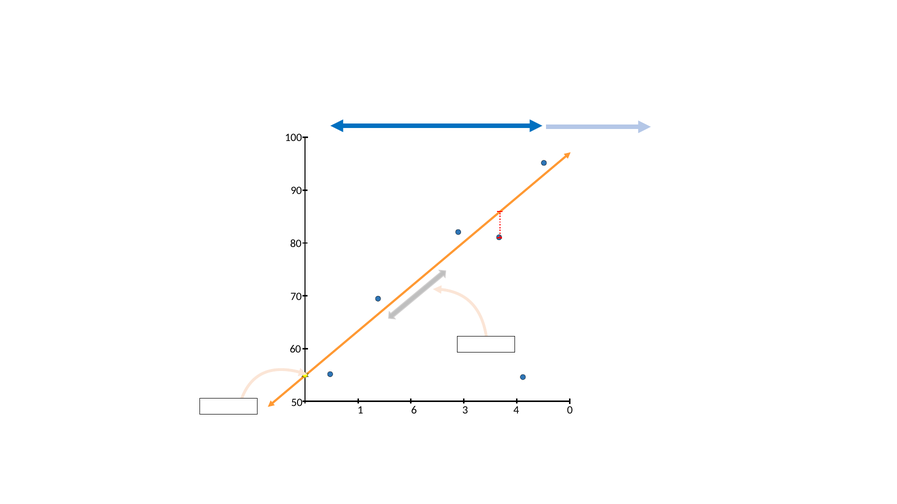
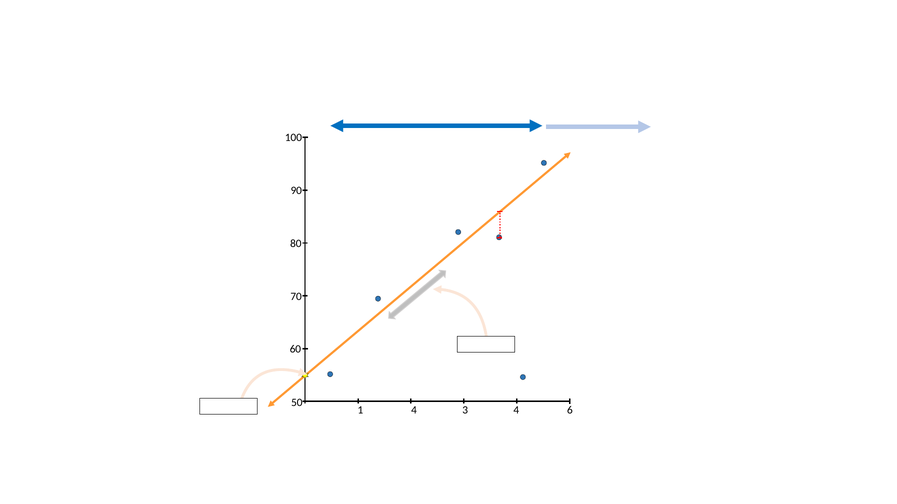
1 6: 6 -> 4
0: 0 -> 6
